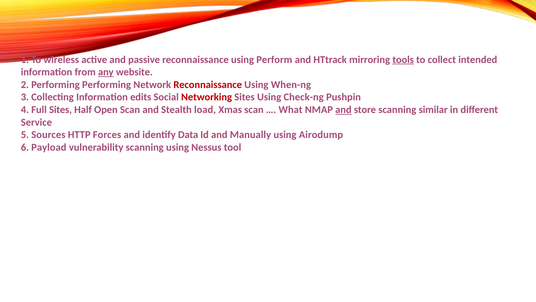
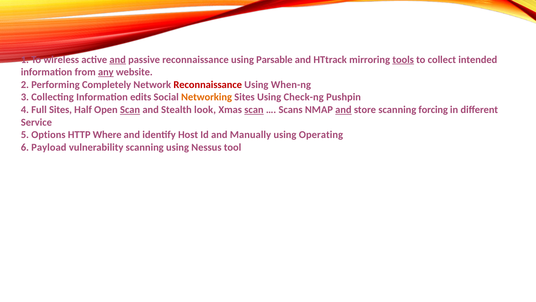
and at (118, 59) underline: none -> present
Perform: Perform -> Parsable
Performing Performing: Performing -> Completely
Networking colour: red -> orange
Scan at (130, 110) underline: none -> present
load: load -> look
scan at (254, 110) underline: none -> present
What: What -> Scans
similar: similar -> forcing
Sources: Sources -> Options
Forces: Forces -> Where
Data: Data -> Host
Airodump: Airodump -> Operating
